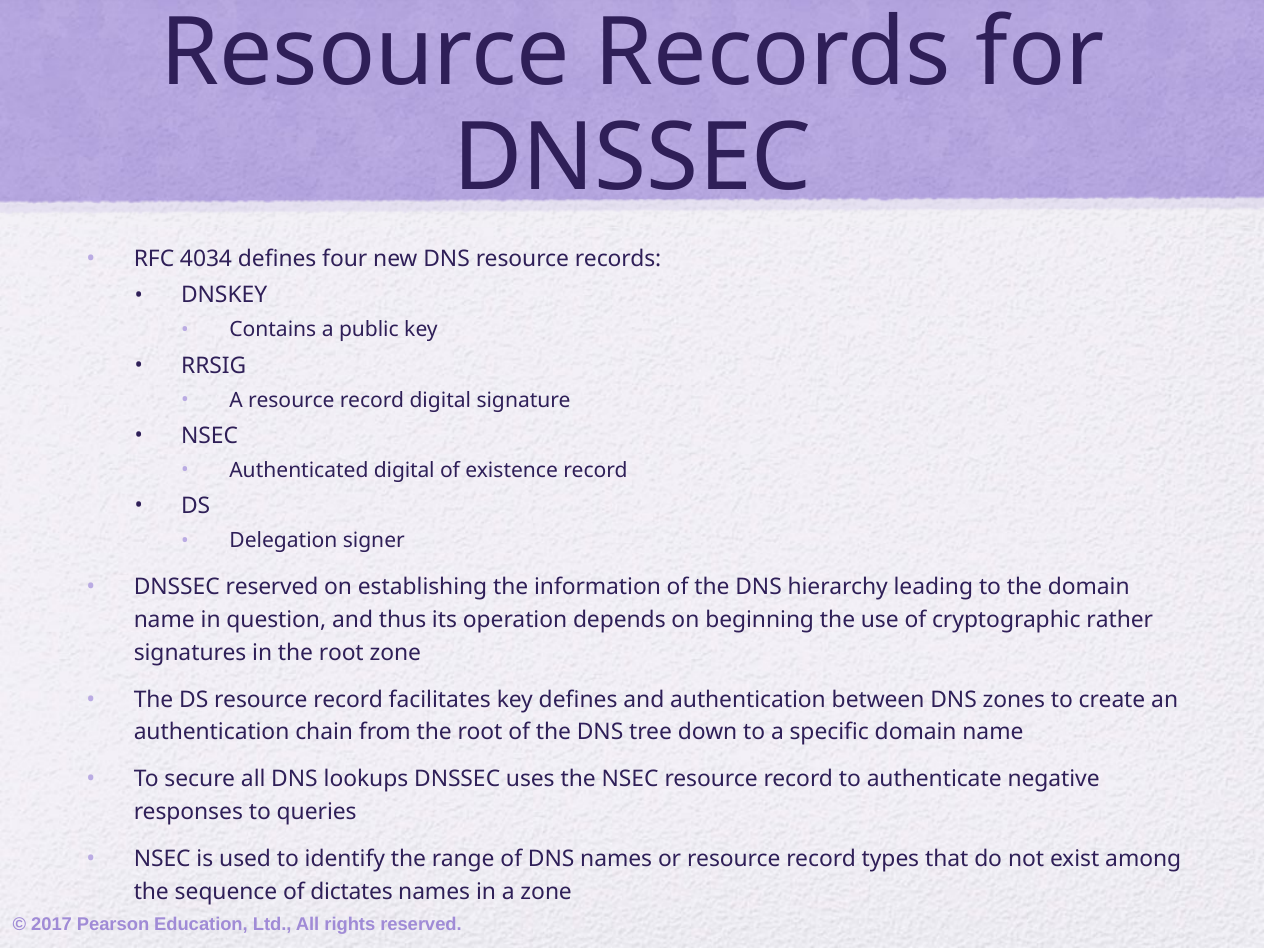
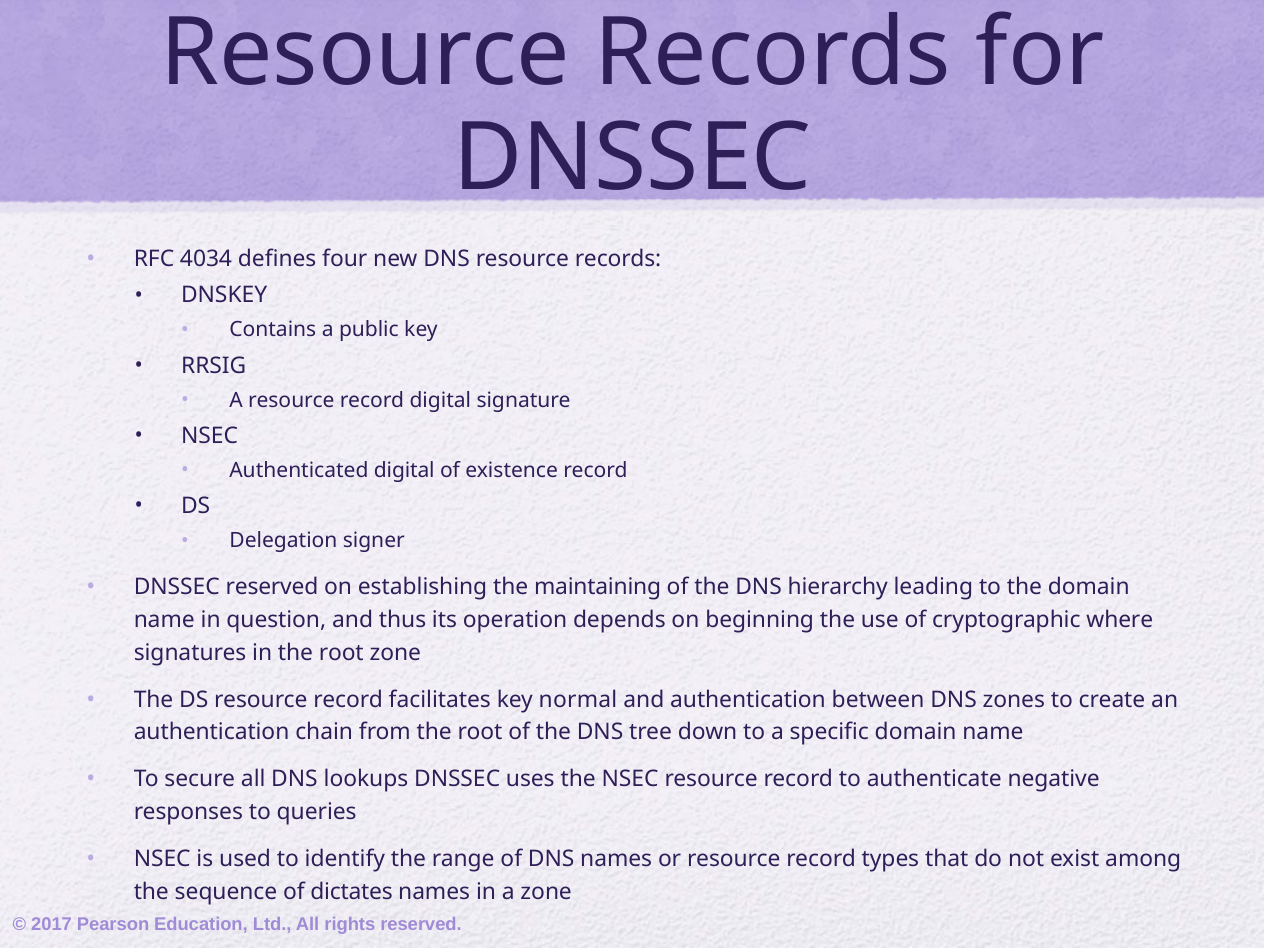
information: information -> maintaining
rather: rather -> where
key defines: defines -> normal
